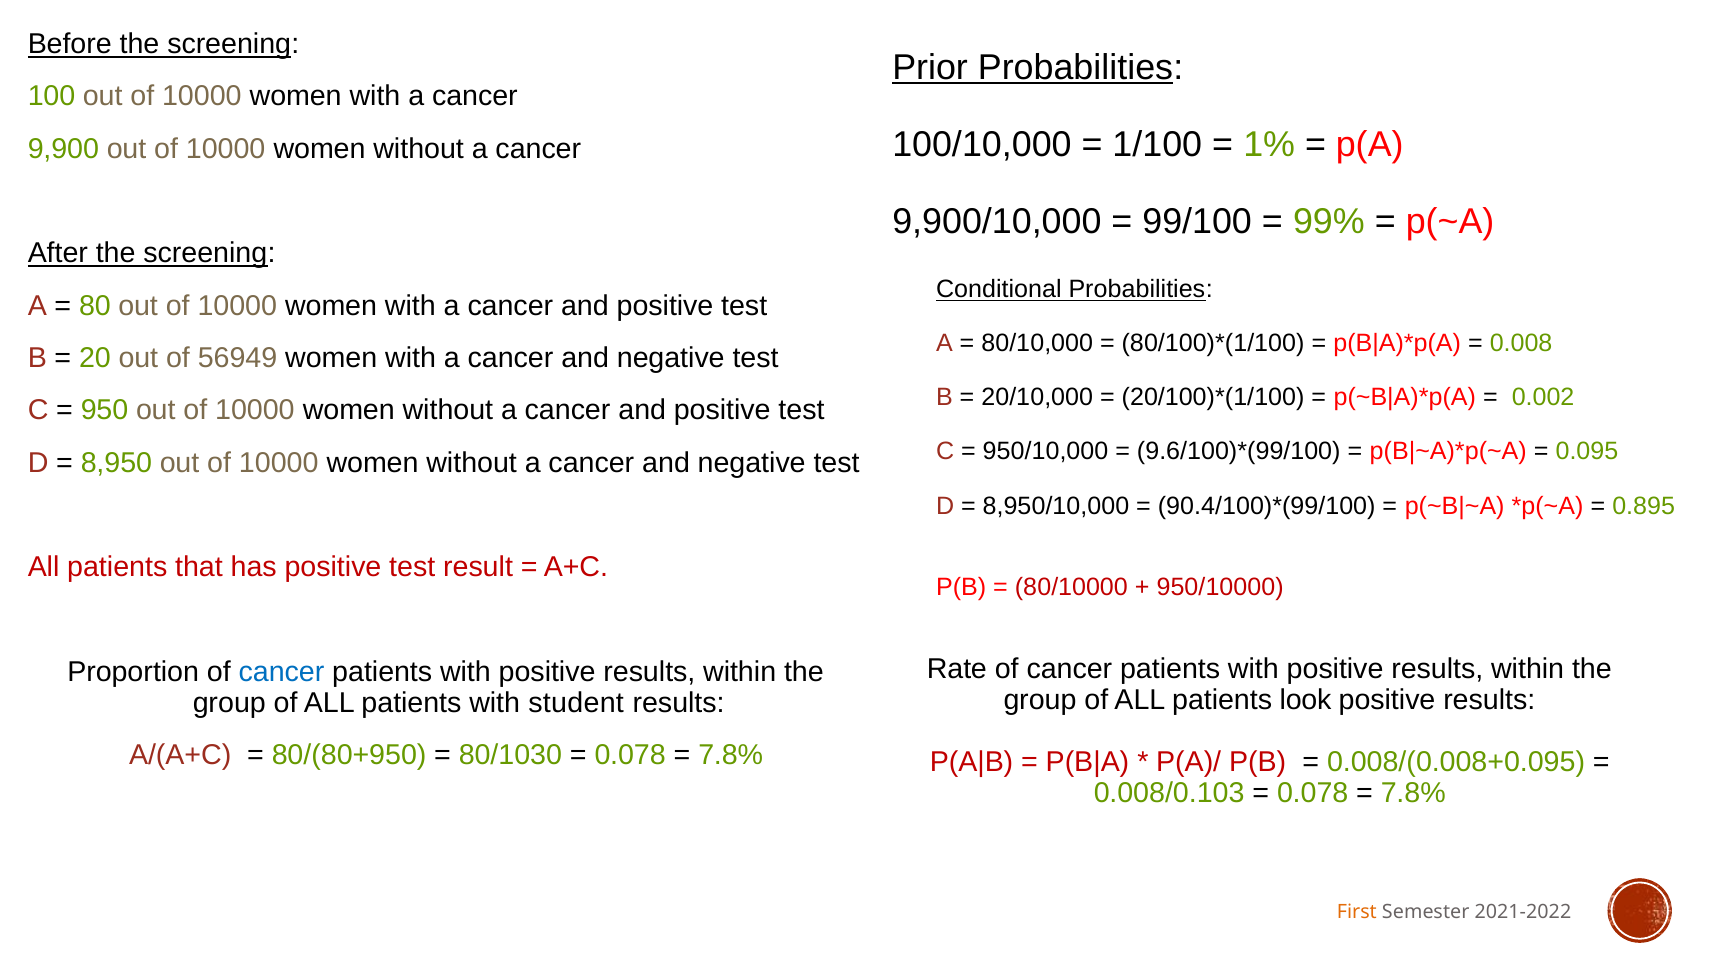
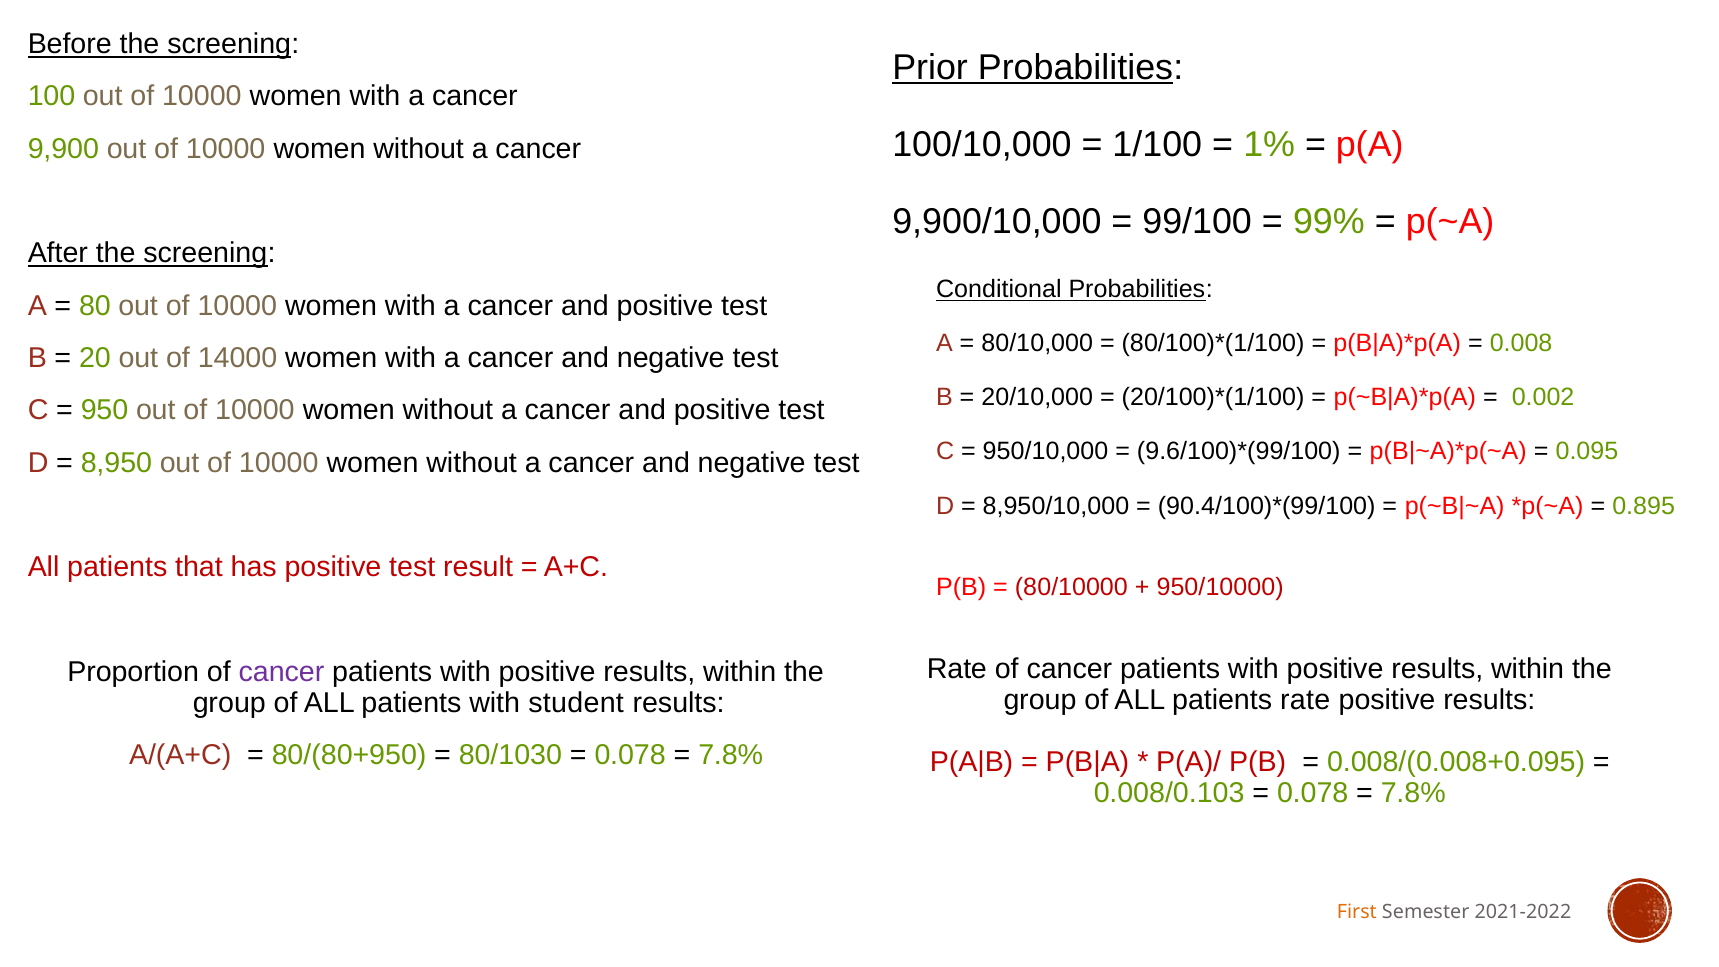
56949: 56949 -> 14000
cancer at (282, 672) colour: blue -> purple
patients look: look -> rate
